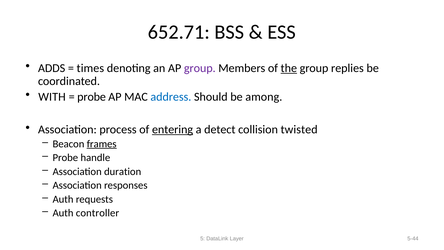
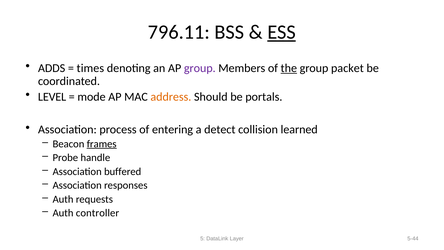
652.71: 652.71 -> 796.11
ESS underline: none -> present
replies: replies -> packet
WITH: WITH -> LEVEL
probe at (92, 97): probe -> mode
address colour: blue -> orange
among: among -> portals
entering underline: present -> none
twisted: twisted -> learned
duration: duration -> buffered
